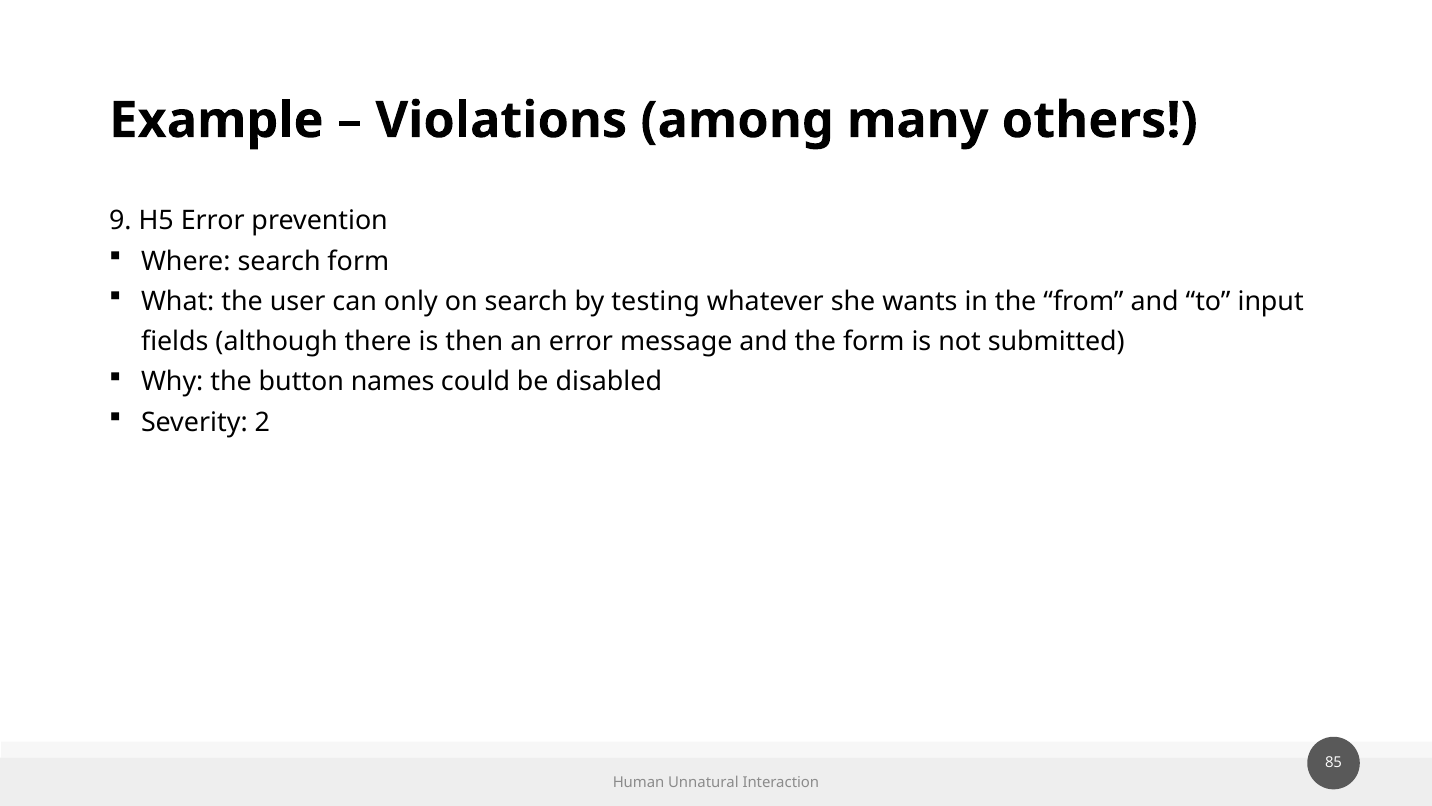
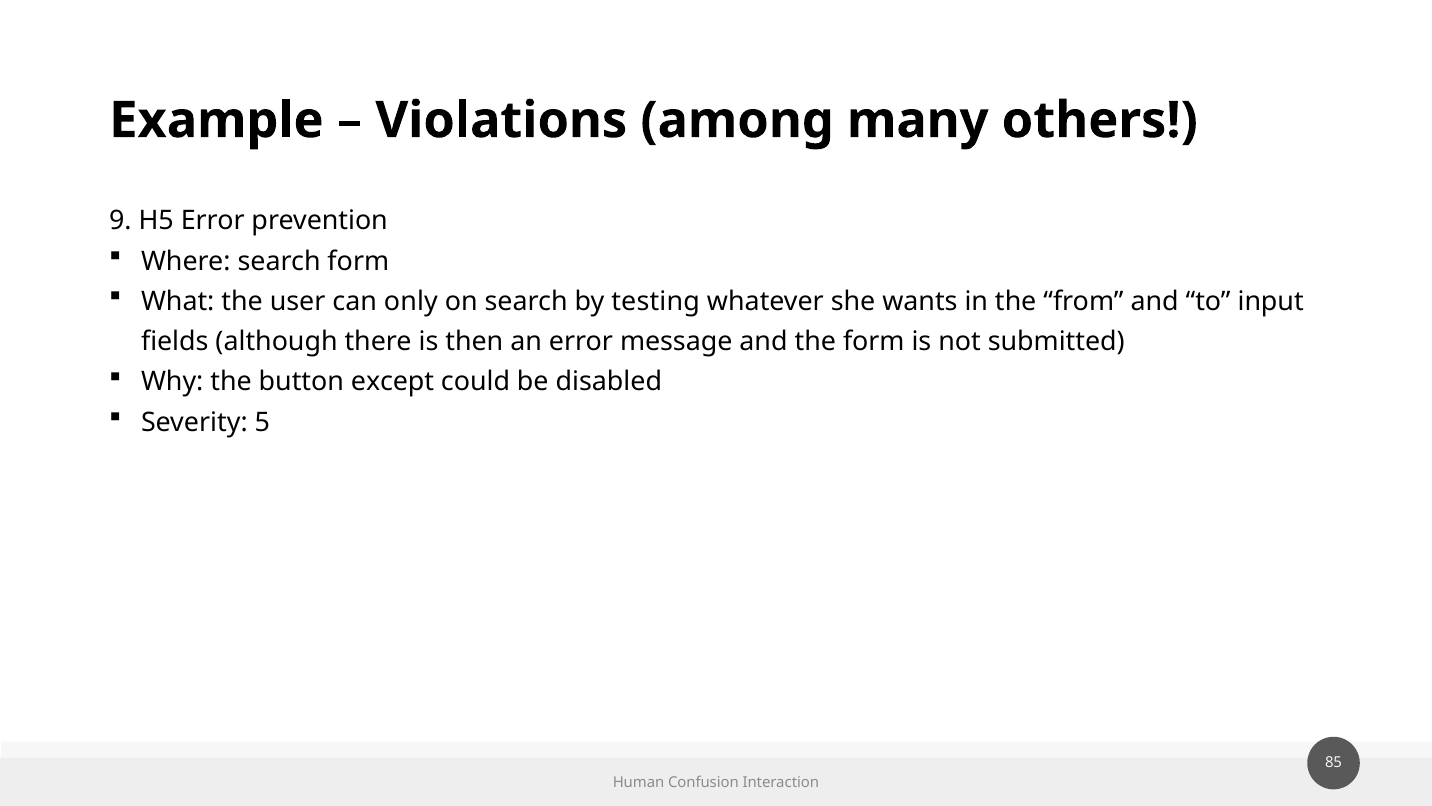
names: names -> except
2: 2 -> 5
Unnatural: Unnatural -> Confusion
